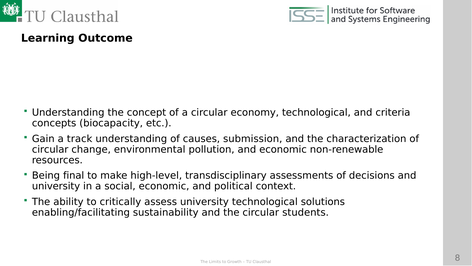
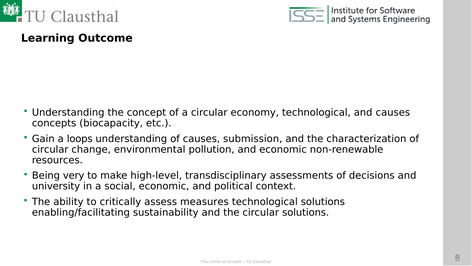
and criteria: criteria -> causes
track: track -> loops
final: final -> very
assess university: university -> measures
circular students: students -> solutions
